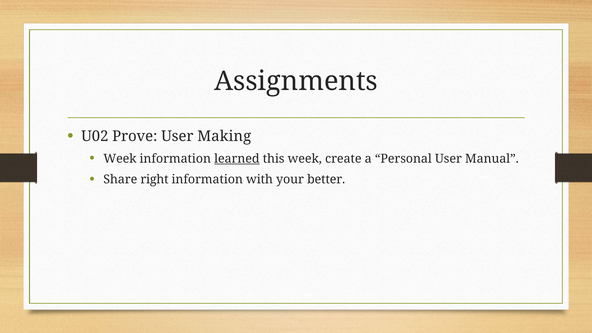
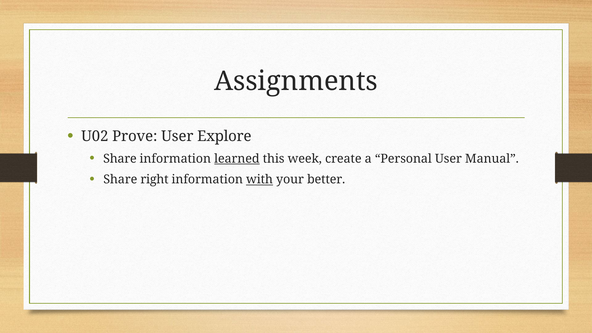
Making: Making -> Explore
Week at (120, 159): Week -> Share
with underline: none -> present
